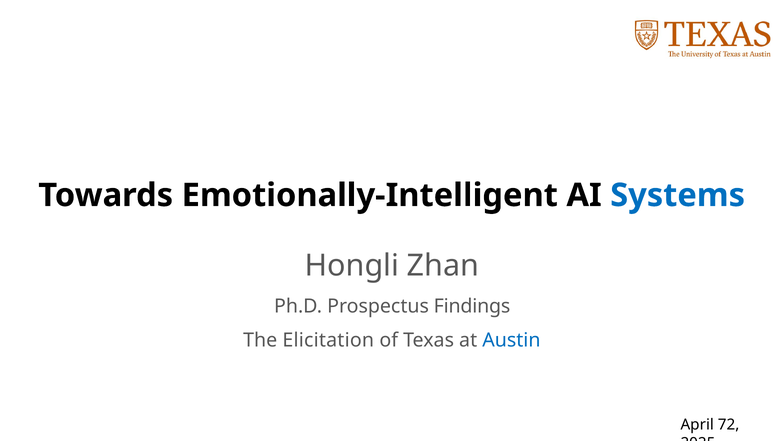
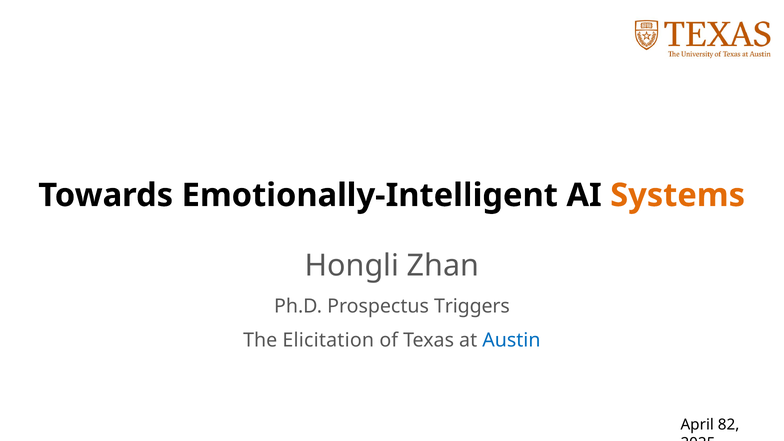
Systems colour: blue -> orange
Findings: Findings -> Triggers
72: 72 -> 82
